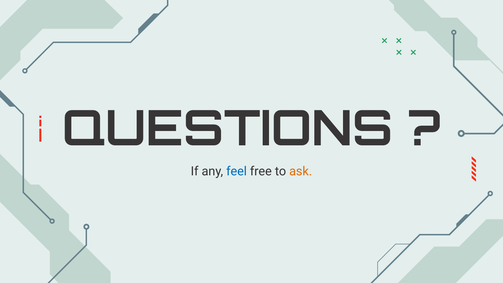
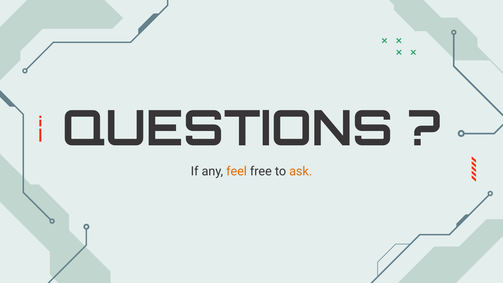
feel colour: blue -> orange
